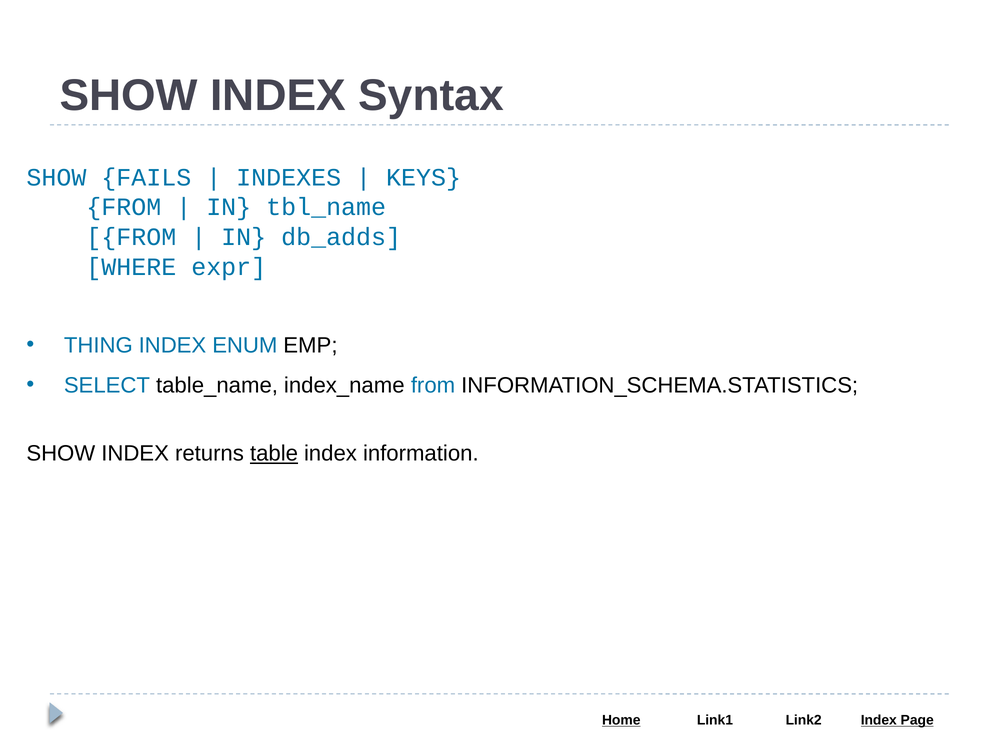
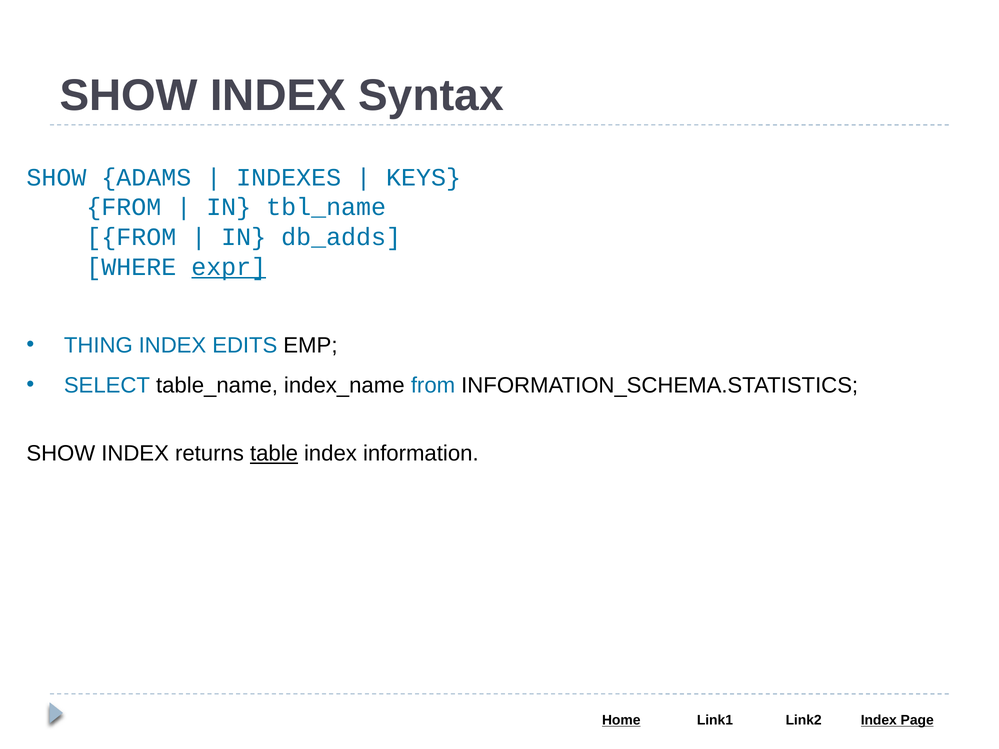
FAILS: FAILS -> ADAMS
expr underline: none -> present
ENUM: ENUM -> EDITS
